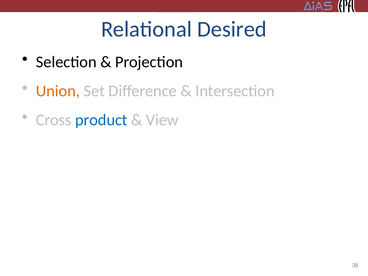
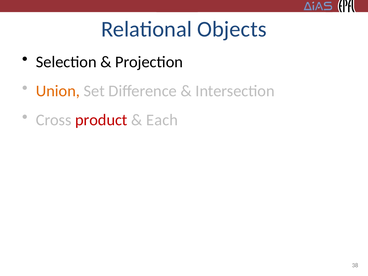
Desired: Desired -> Objects
product colour: blue -> red
View: View -> Each
